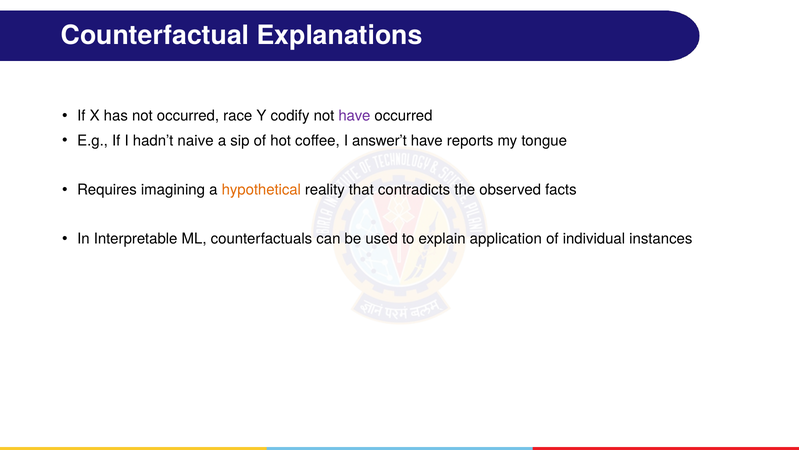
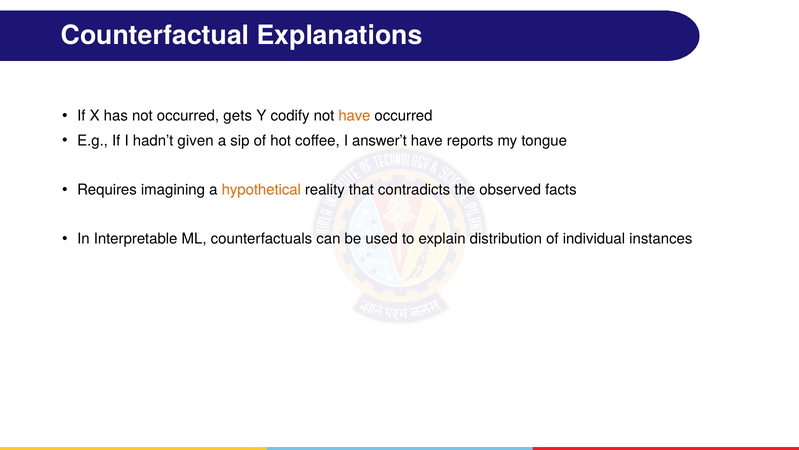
race: race -> gets
have at (354, 116) colour: purple -> orange
naive: naive -> given
application: application -> distribution
